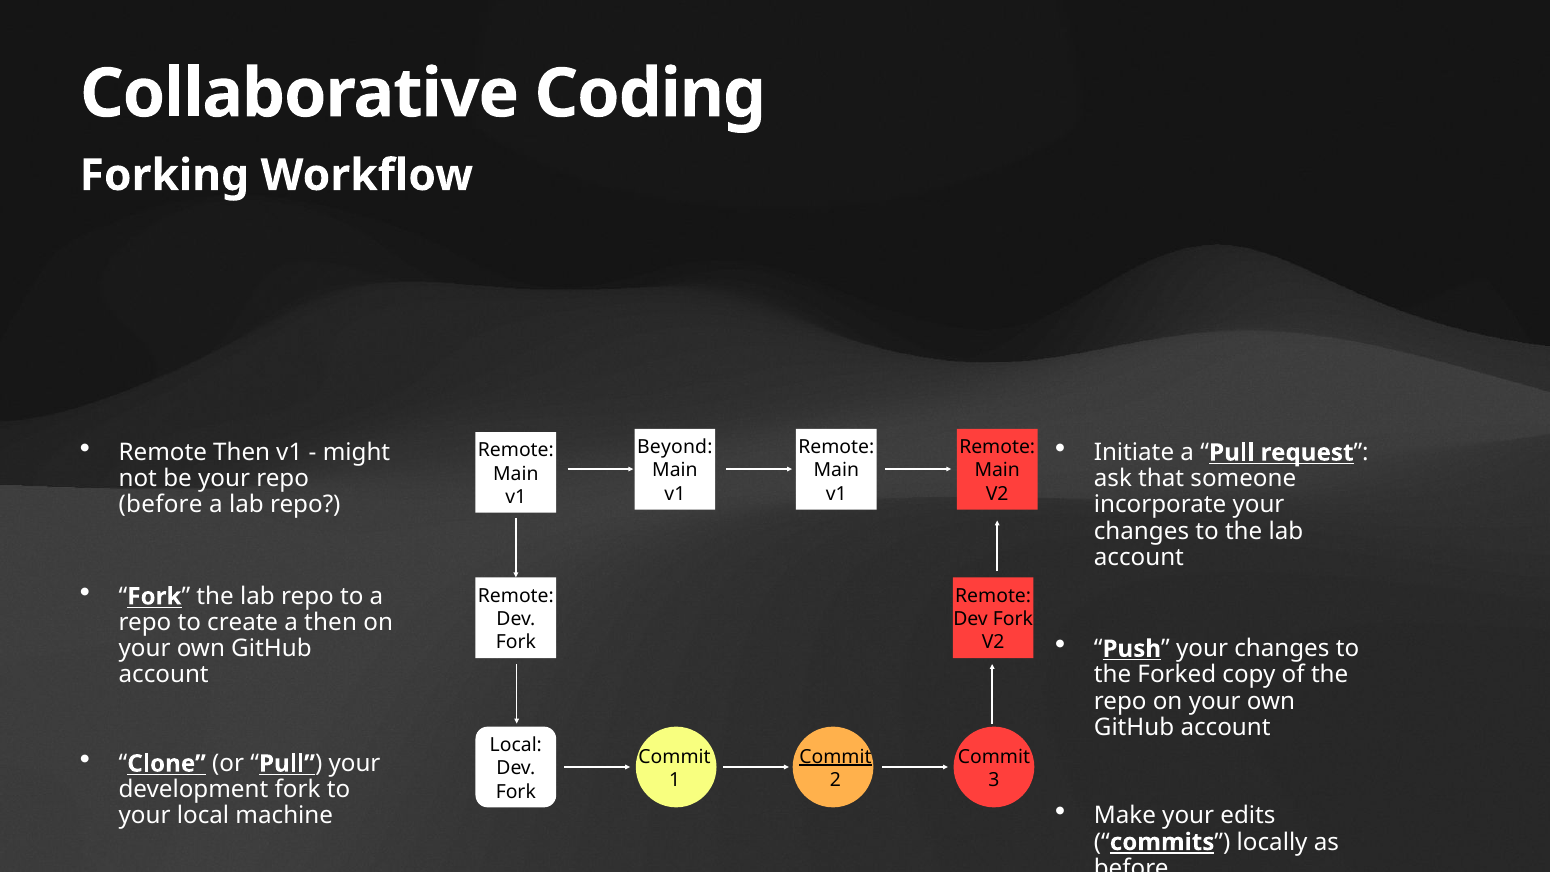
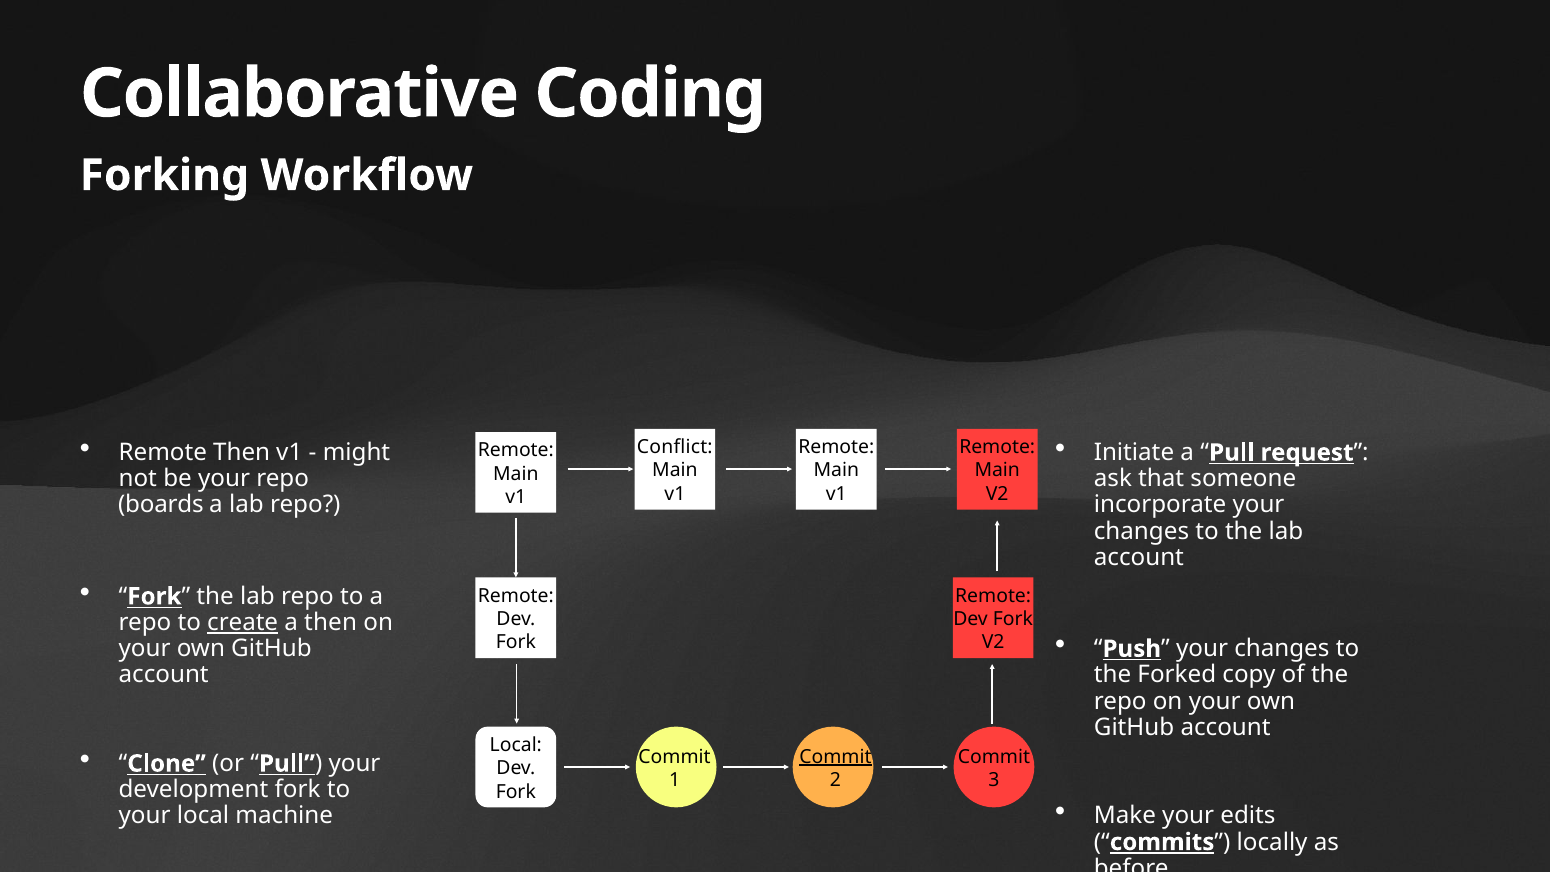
Beyond: Beyond -> Conflict
before at (161, 505): before -> boards
create underline: none -> present
